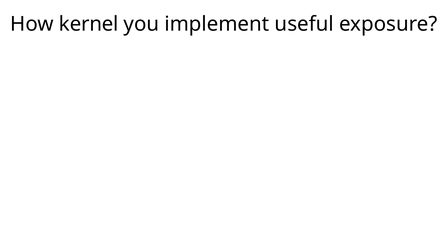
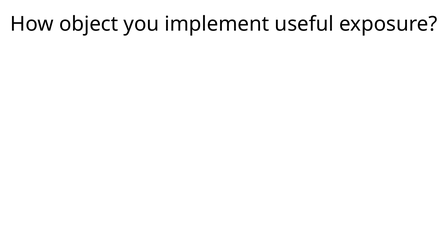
kernel: kernel -> object
